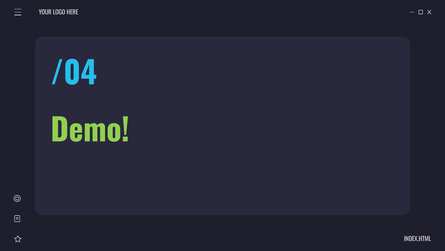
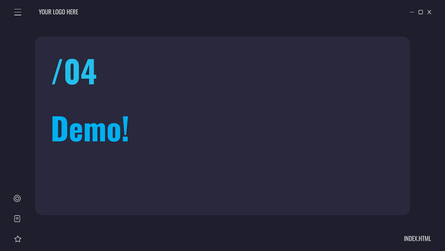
Demo colour: light green -> light blue
